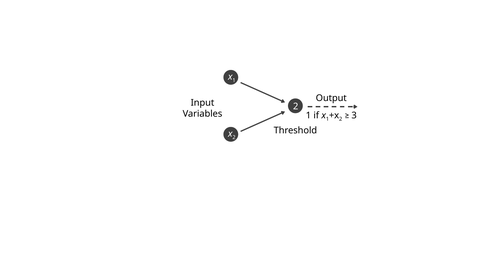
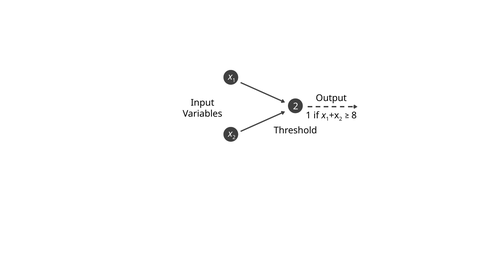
3: 3 -> 8
